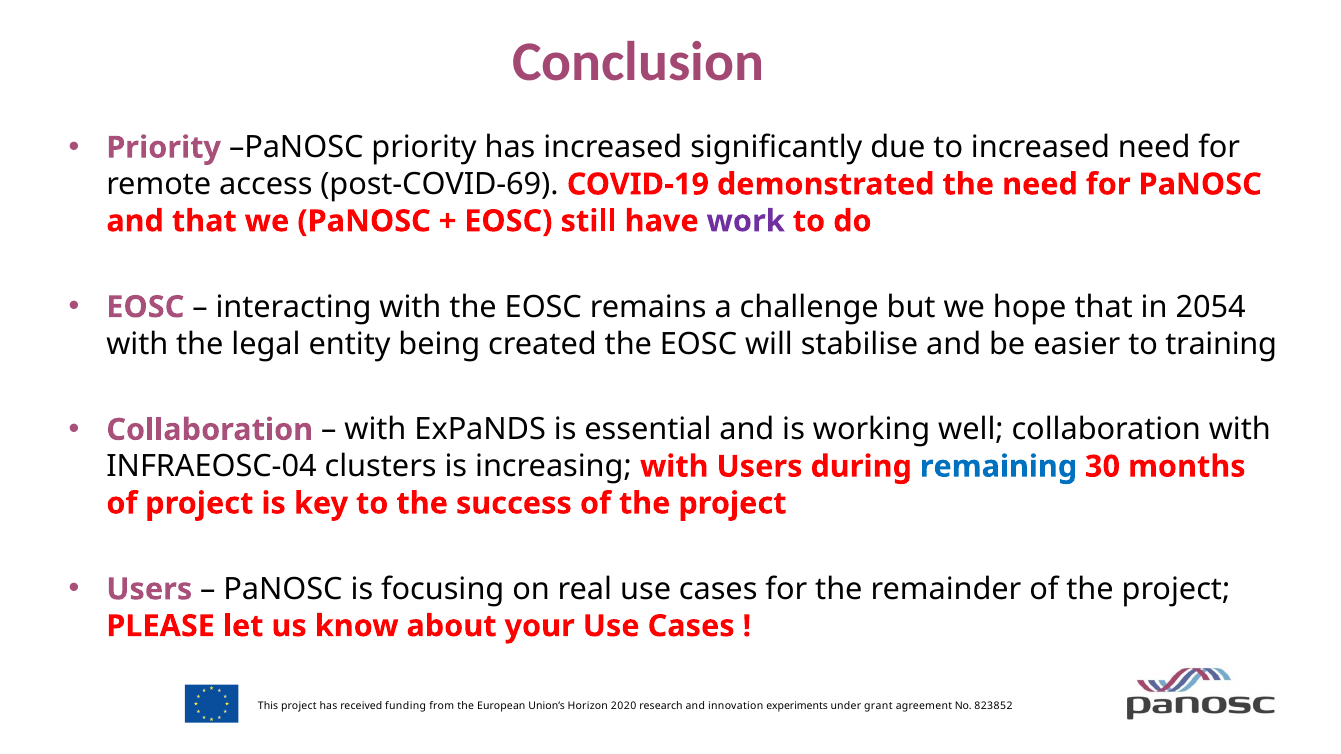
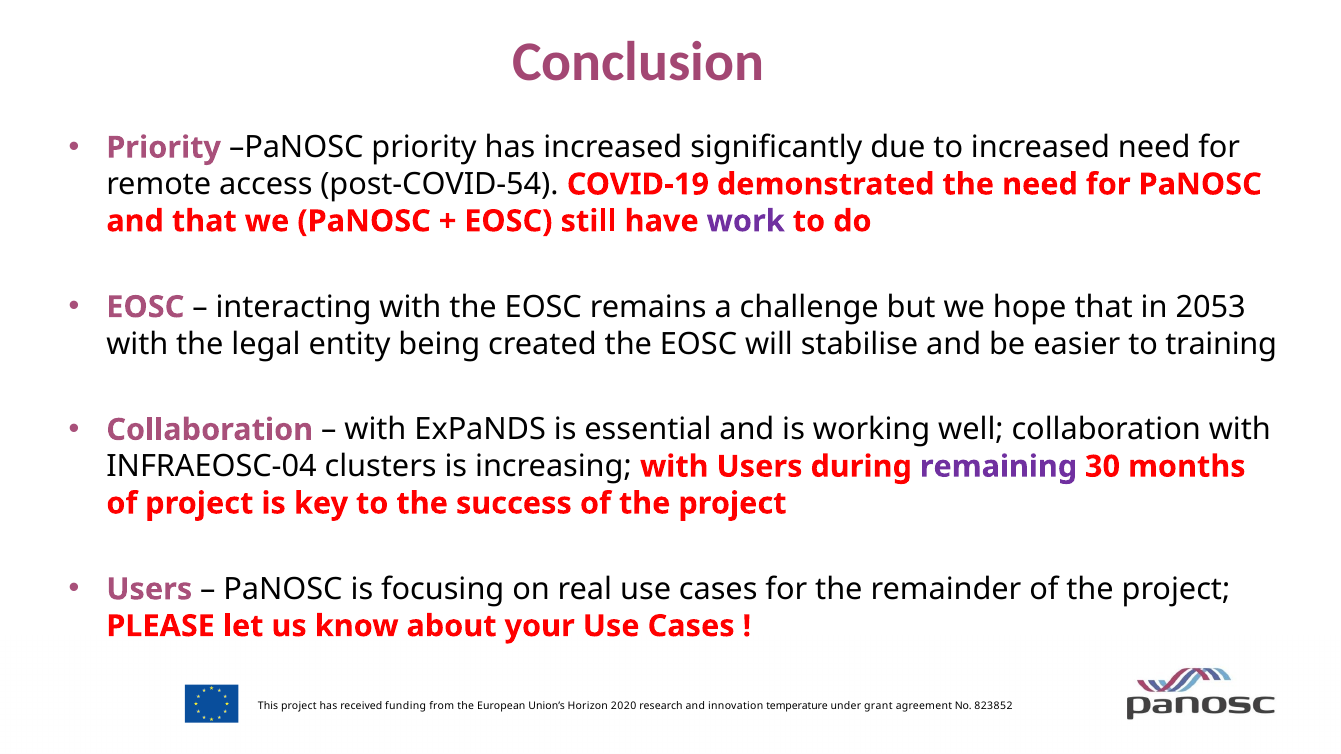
post-COVID-69: post-COVID-69 -> post-COVID-54
2054: 2054 -> 2053
remaining colour: blue -> purple
experiments: experiments -> temperature
